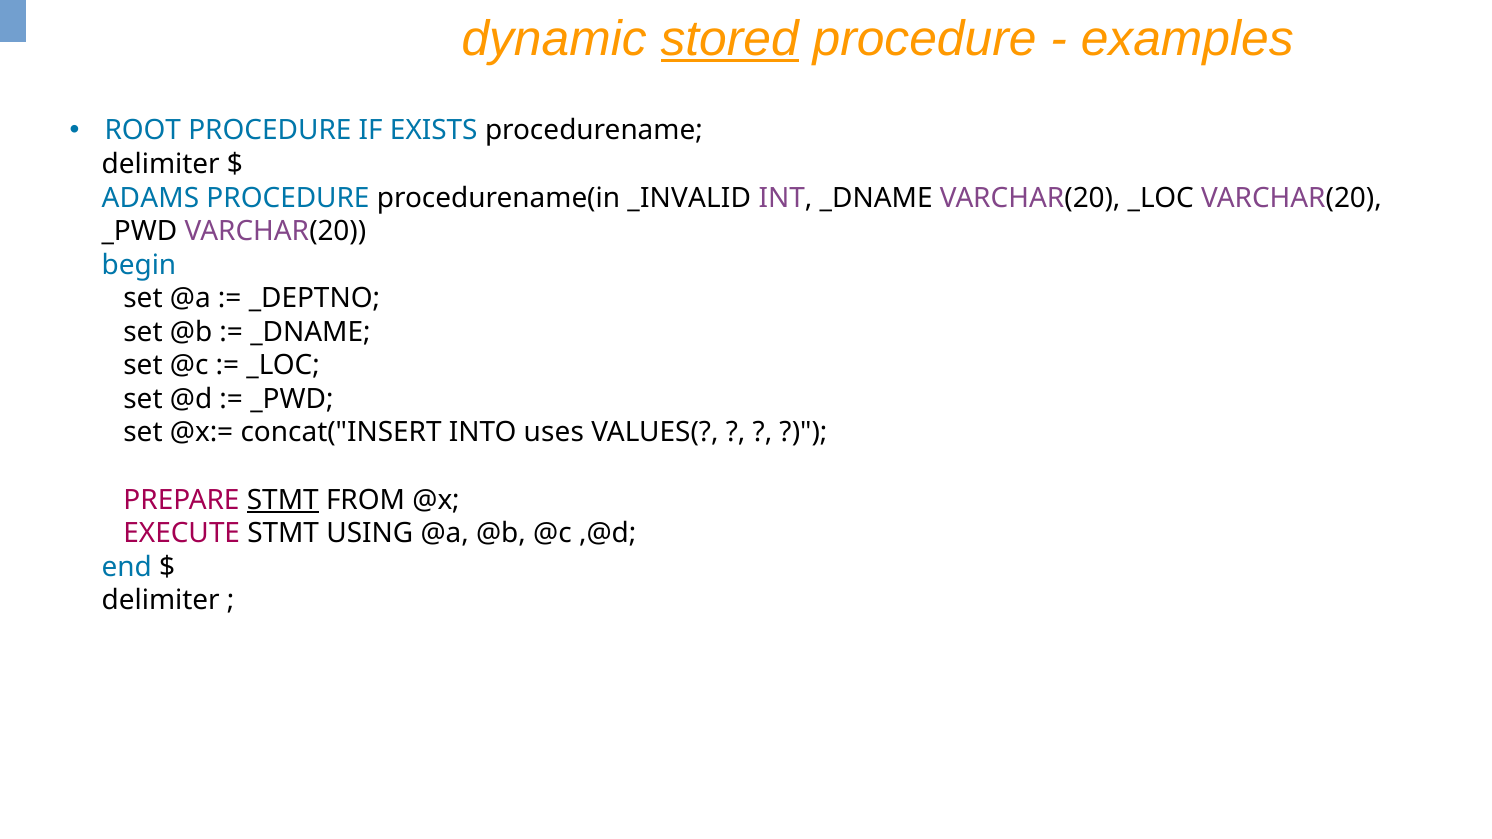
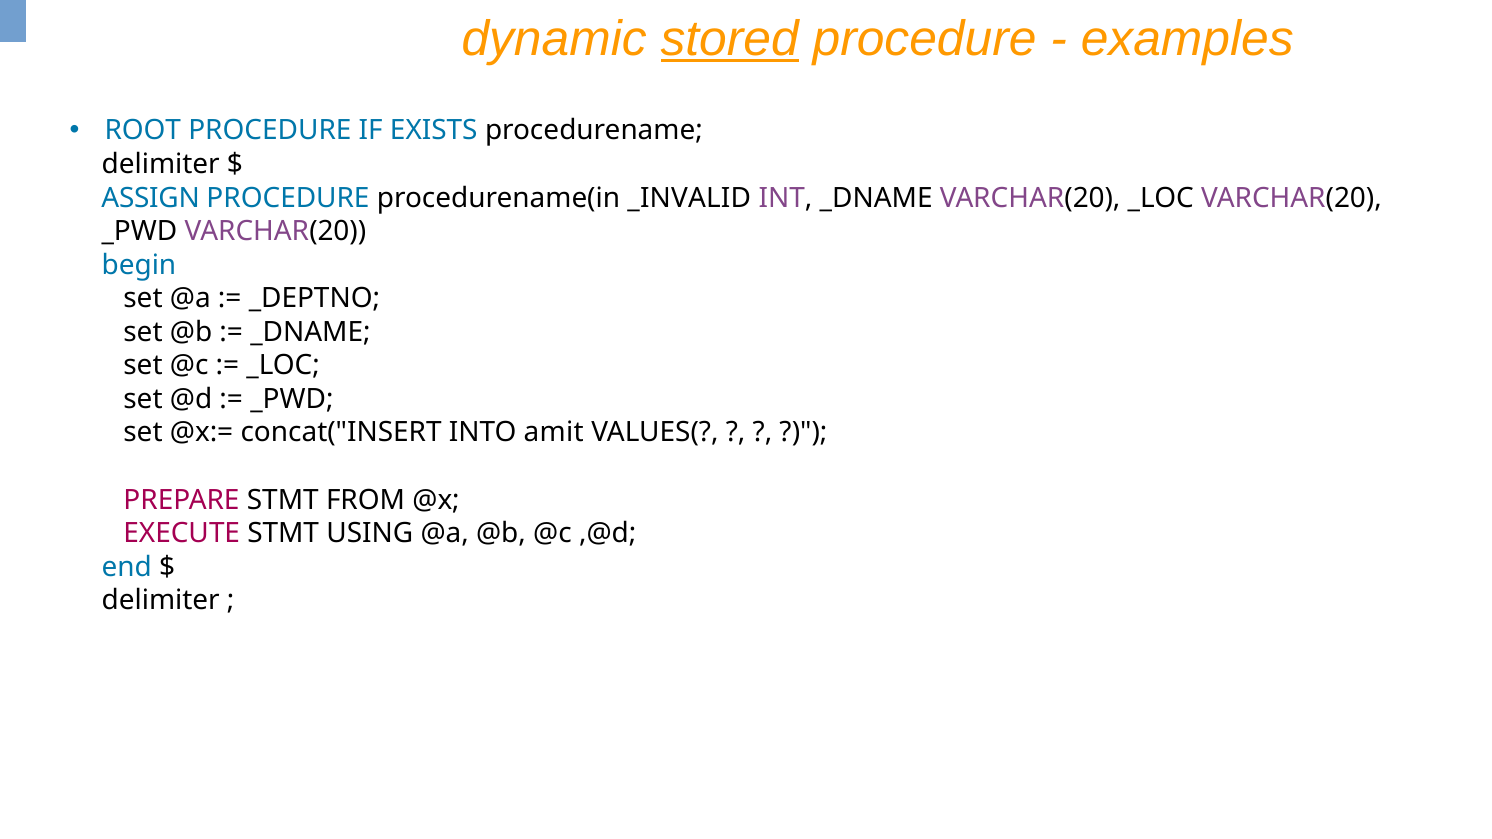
ADAMS: ADAMS -> ASSIGN
uses: uses -> amit
STMT at (283, 500) underline: present -> none
